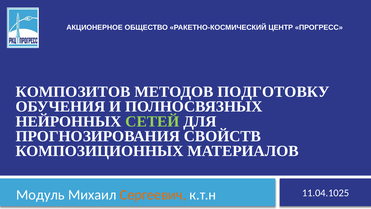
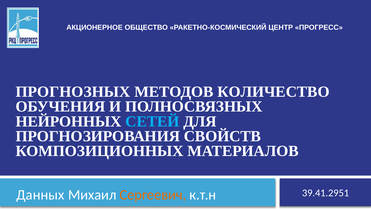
КОМПОЗИТОВ: КОМПОЗИТОВ -> ПРОГНОЗНЫХ
ПОДГОТОВКУ: ПОДГОТОВКУ -> КОЛИЧЕСТВО
СЕТЕЙ colour: light green -> light blue
11.04.1025: 11.04.1025 -> 39.41.2951
Модуль: Модуль -> Данных
